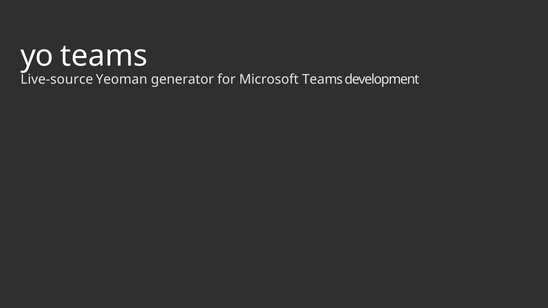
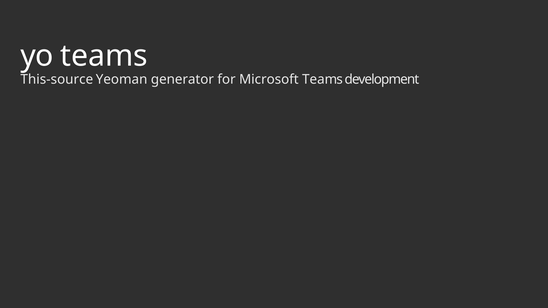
Live-source: Live-source -> This-source
